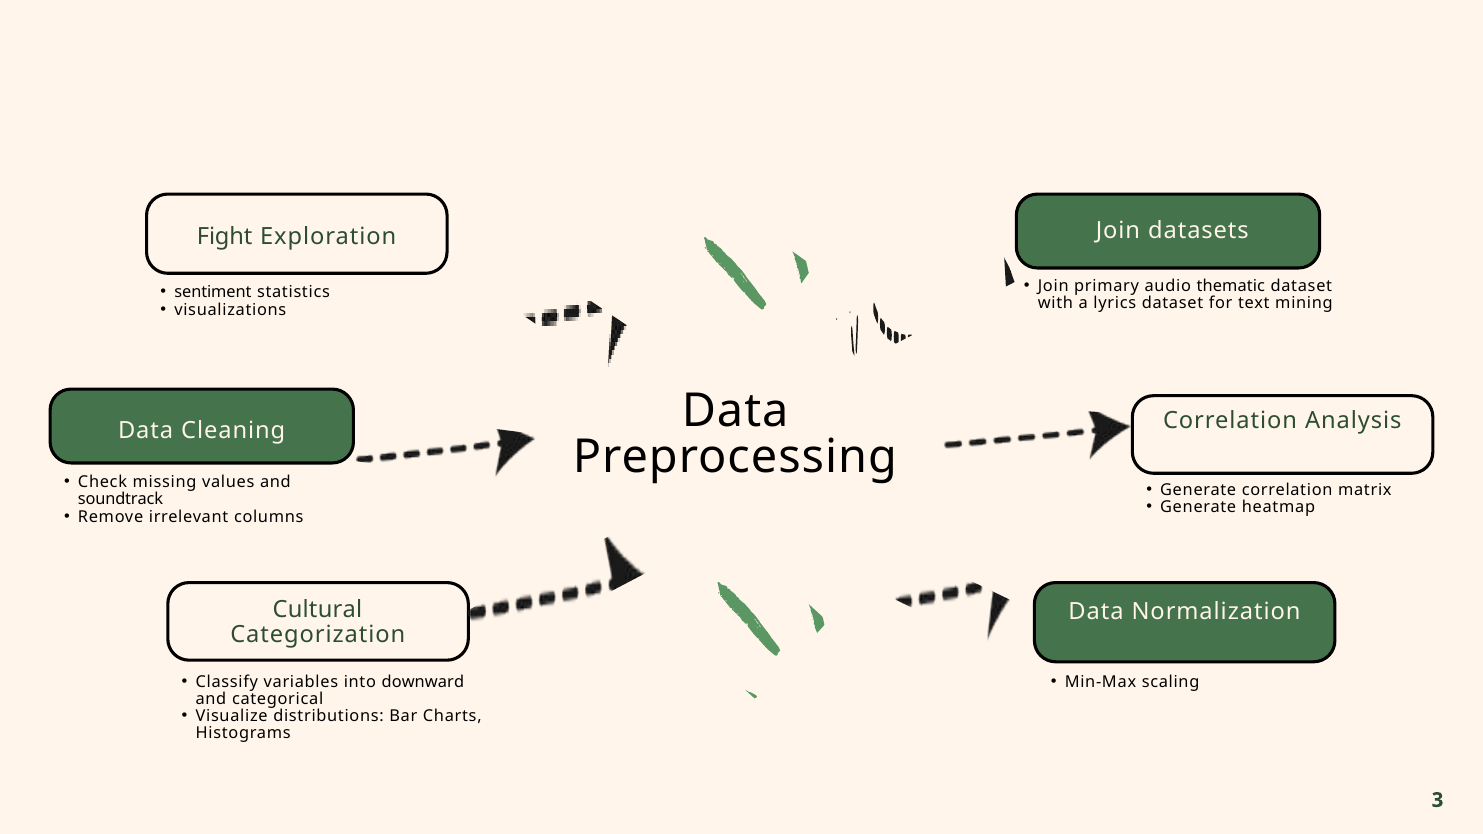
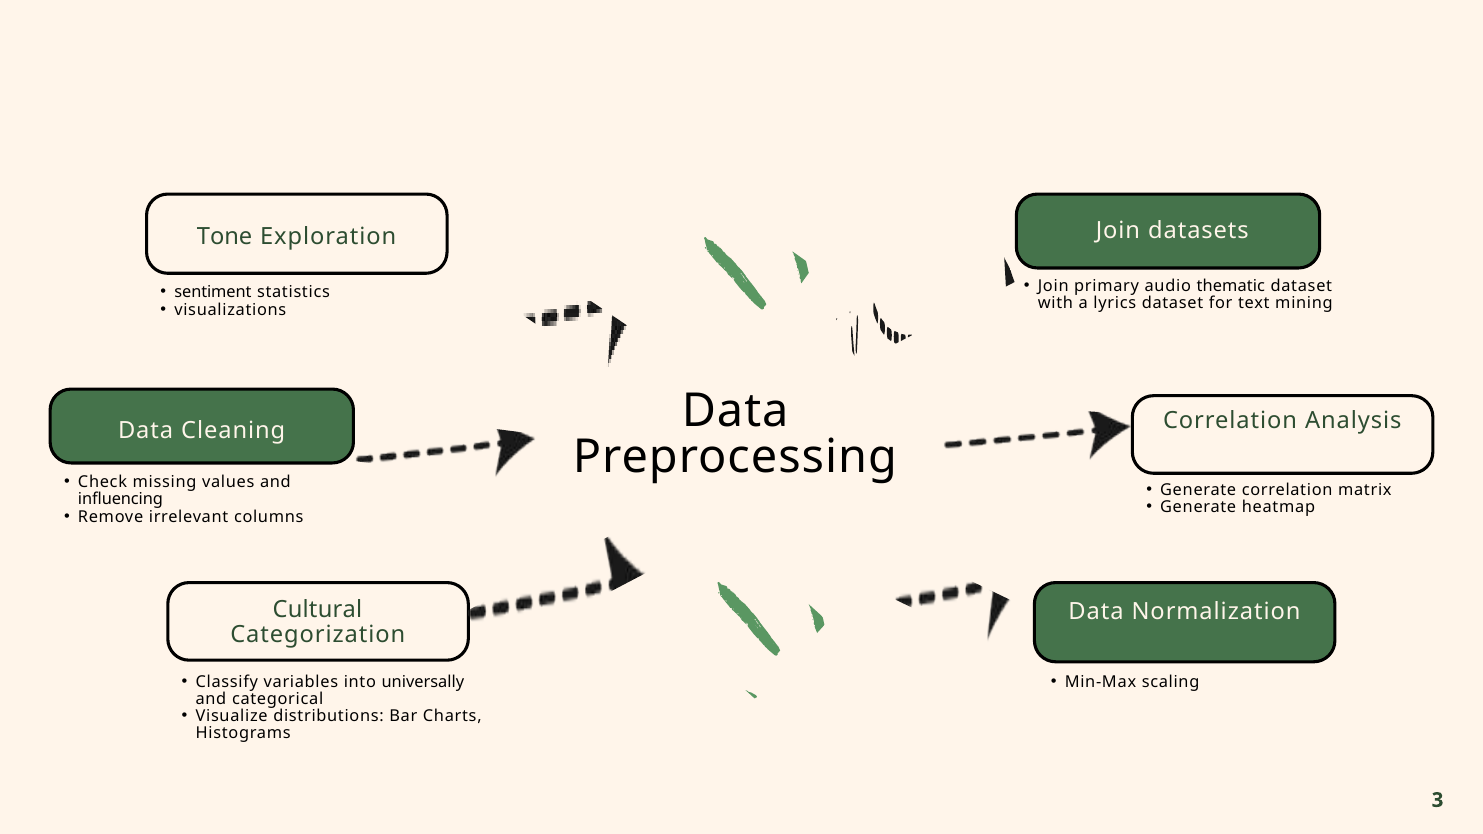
Fight: Fight -> Tone
soundtrack: soundtrack -> influencing
downward: downward -> universally
